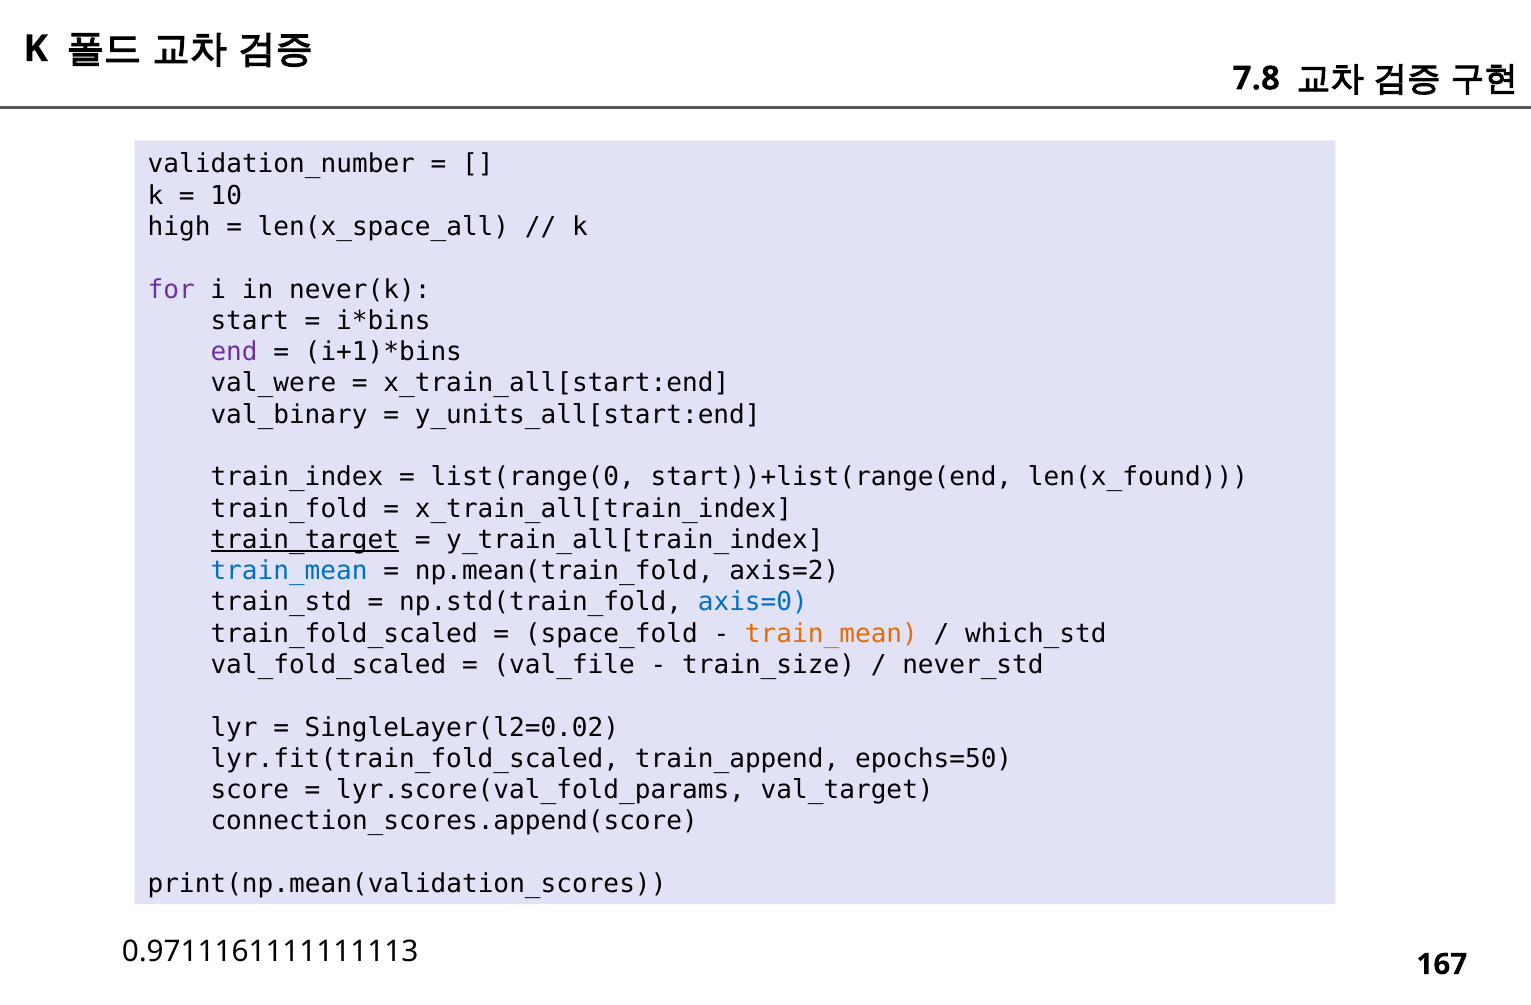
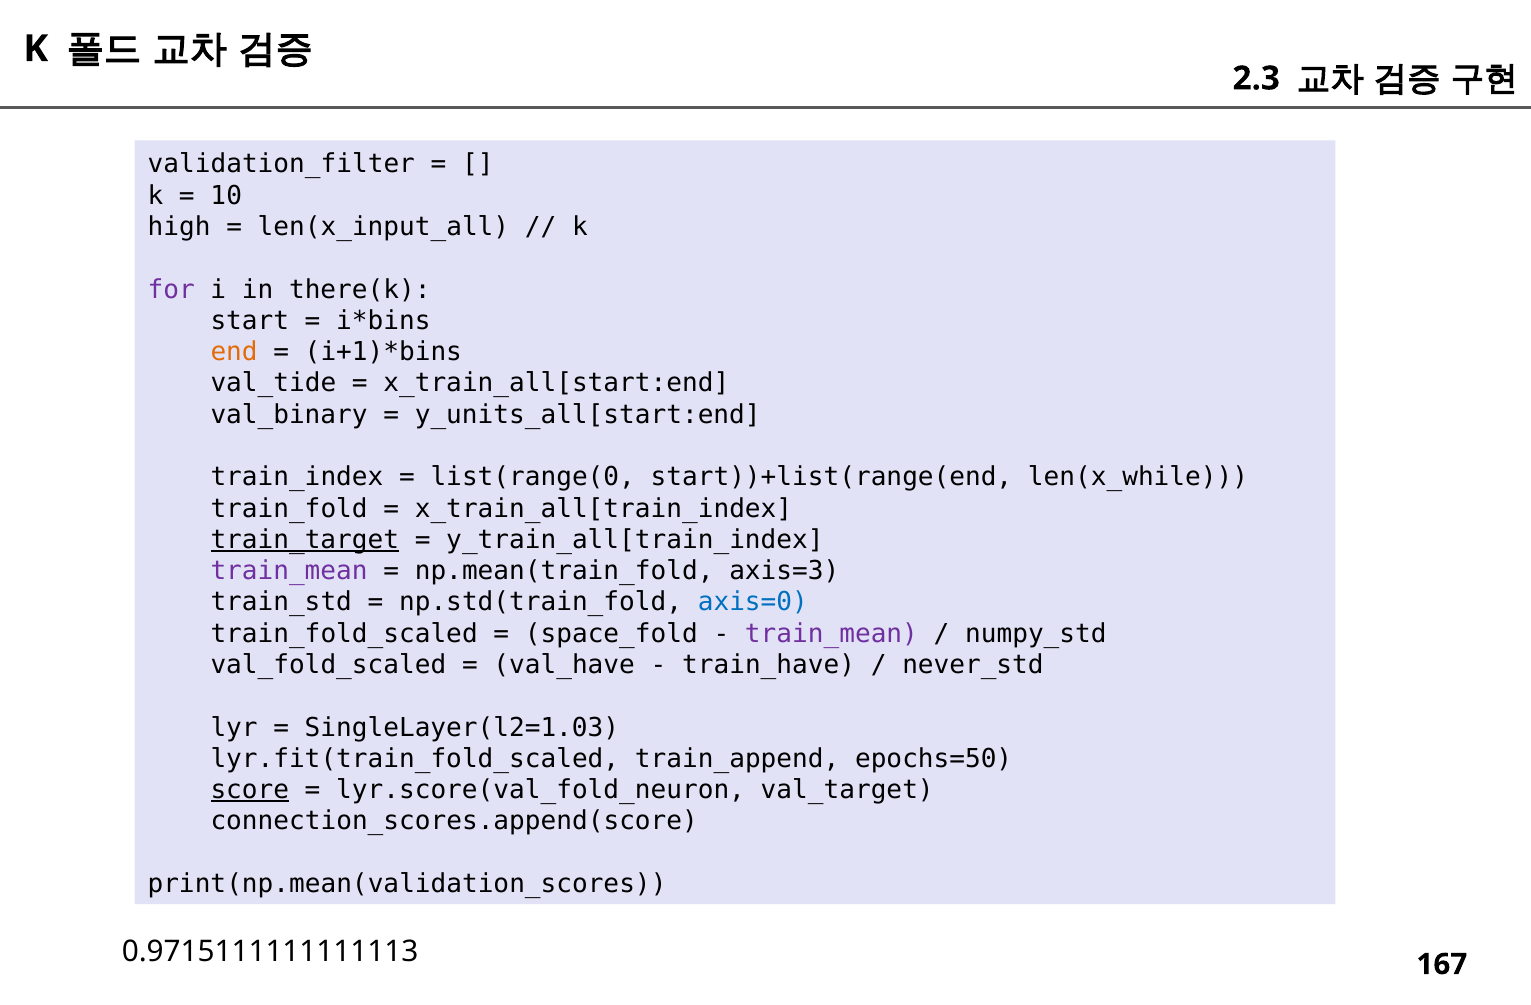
7.8: 7.8 -> 2.3
validation_number: validation_number -> validation_filter
len(x_space_all: len(x_space_all -> len(x_input_all
never(k: never(k -> there(k
end colour: purple -> orange
val_were: val_were -> val_tide
len(x_found: len(x_found -> len(x_while
train_mean at (289, 571) colour: blue -> purple
axis=2: axis=2 -> axis=3
train_mean at (831, 634) colour: orange -> purple
which_std: which_std -> numpy_std
val_file: val_file -> val_have
train_size: train_size -> train_have
SingleLayer(l2=0.02: SingleLayer(l2=0.02 -> SingleLayer(l2=1.03
score underline: none -> present
lyr.score(val_fold_params: lyr.score(val_fold_params -> lyr.score(val_fold_neuron
0.9711161111111113: 0.9711161111111113 -> 0.9715111111111113
